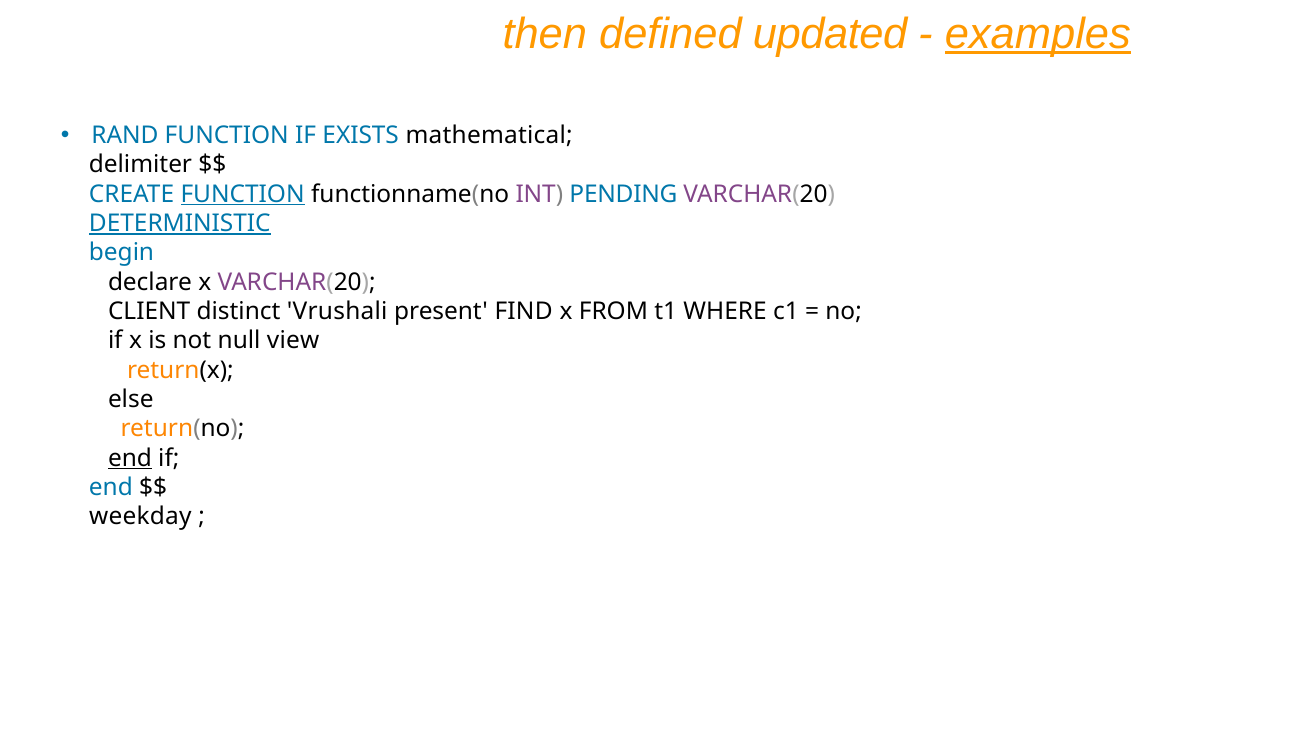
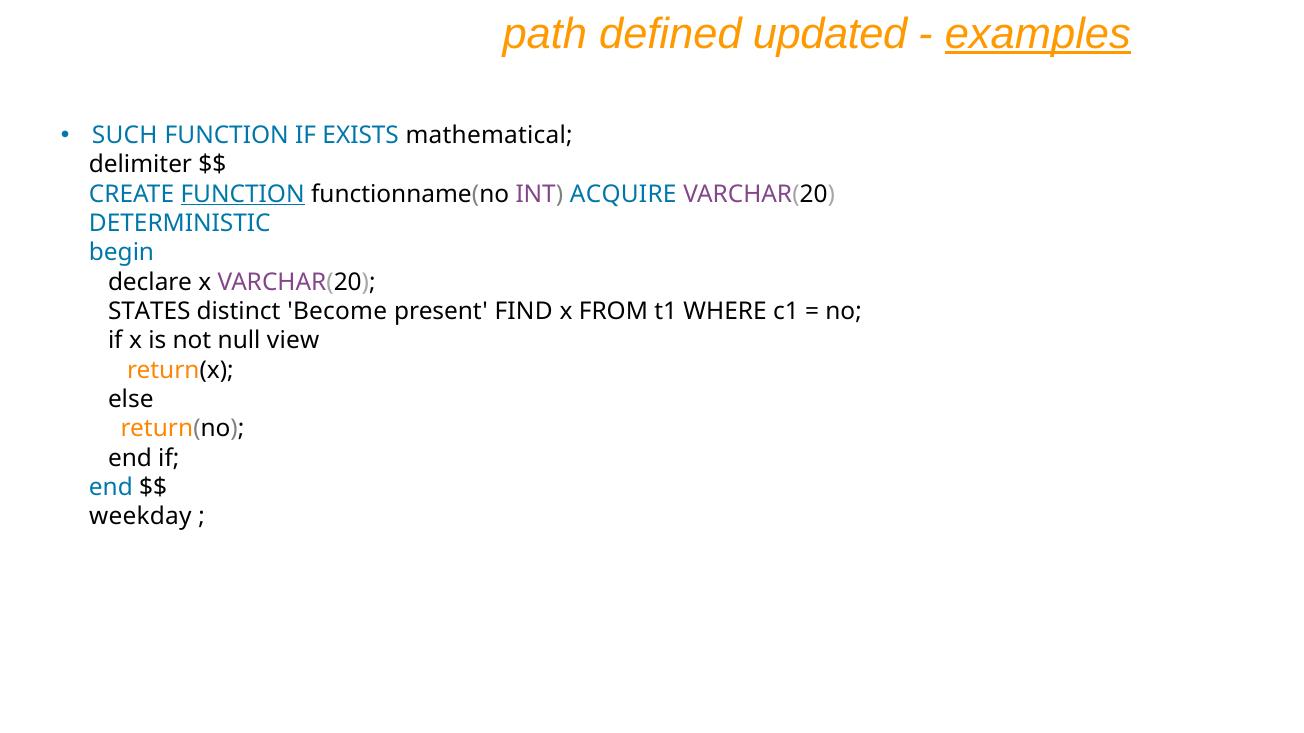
then: then -> path
RAND: RAND -> SUCH
PENDING: PENDING -> ACQUIRE
DETERMINISTIC underline: present -> none
CLIENT: CLIENT -> STATES
Vrushali: Vrushali -> Become
end at (130, 458) underline: present -> none
